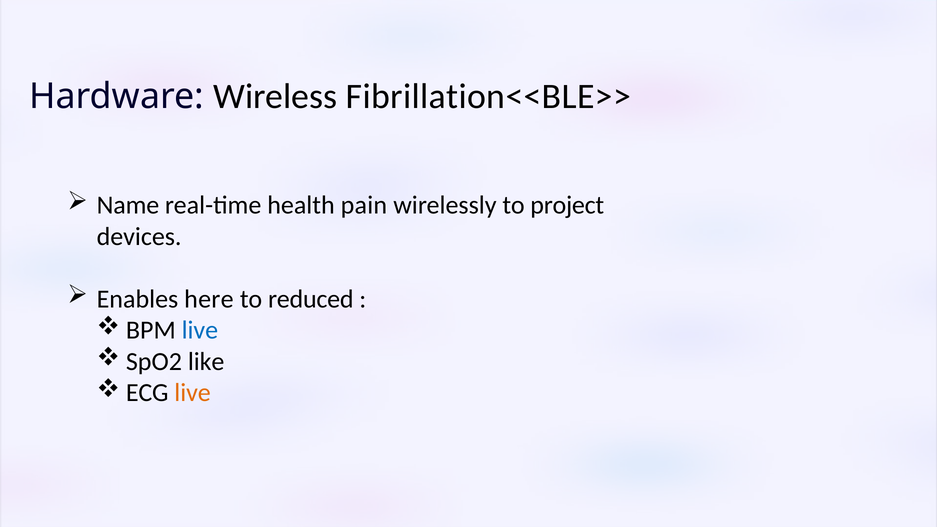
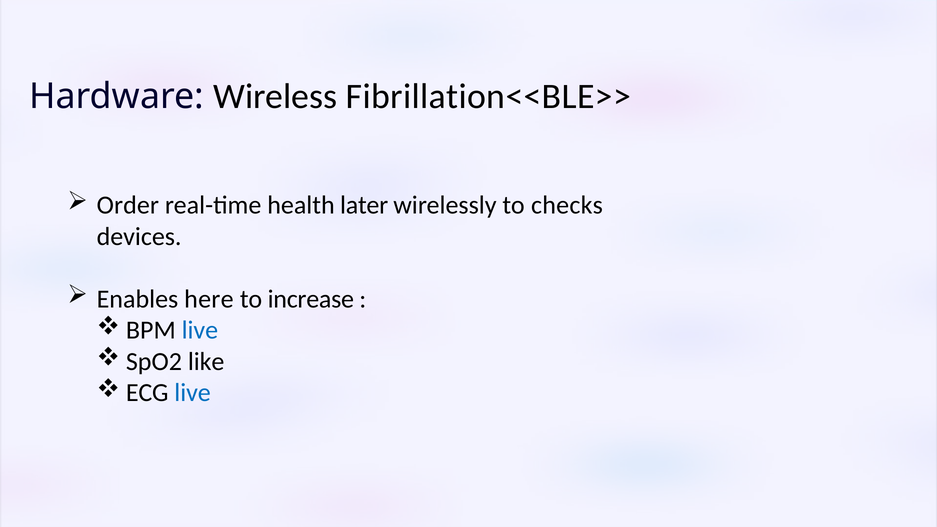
Name: Name -> Order
pain: pain -> later
project: project -> checks
reduced: reduced -> increase
live at (193, 393) colour: orange -> blue
